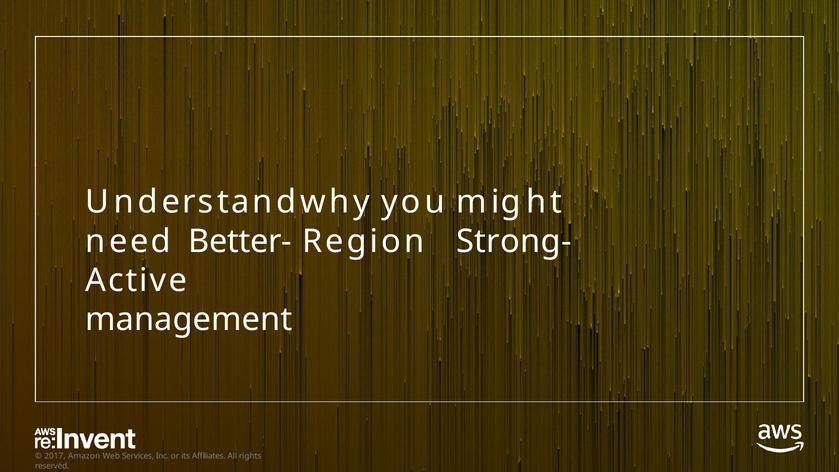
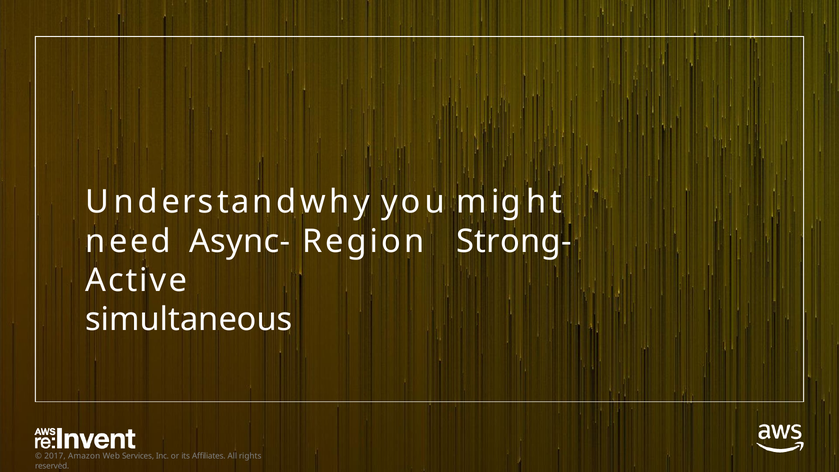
Better-: Better- -> Async-
management: management -> simultaneous
